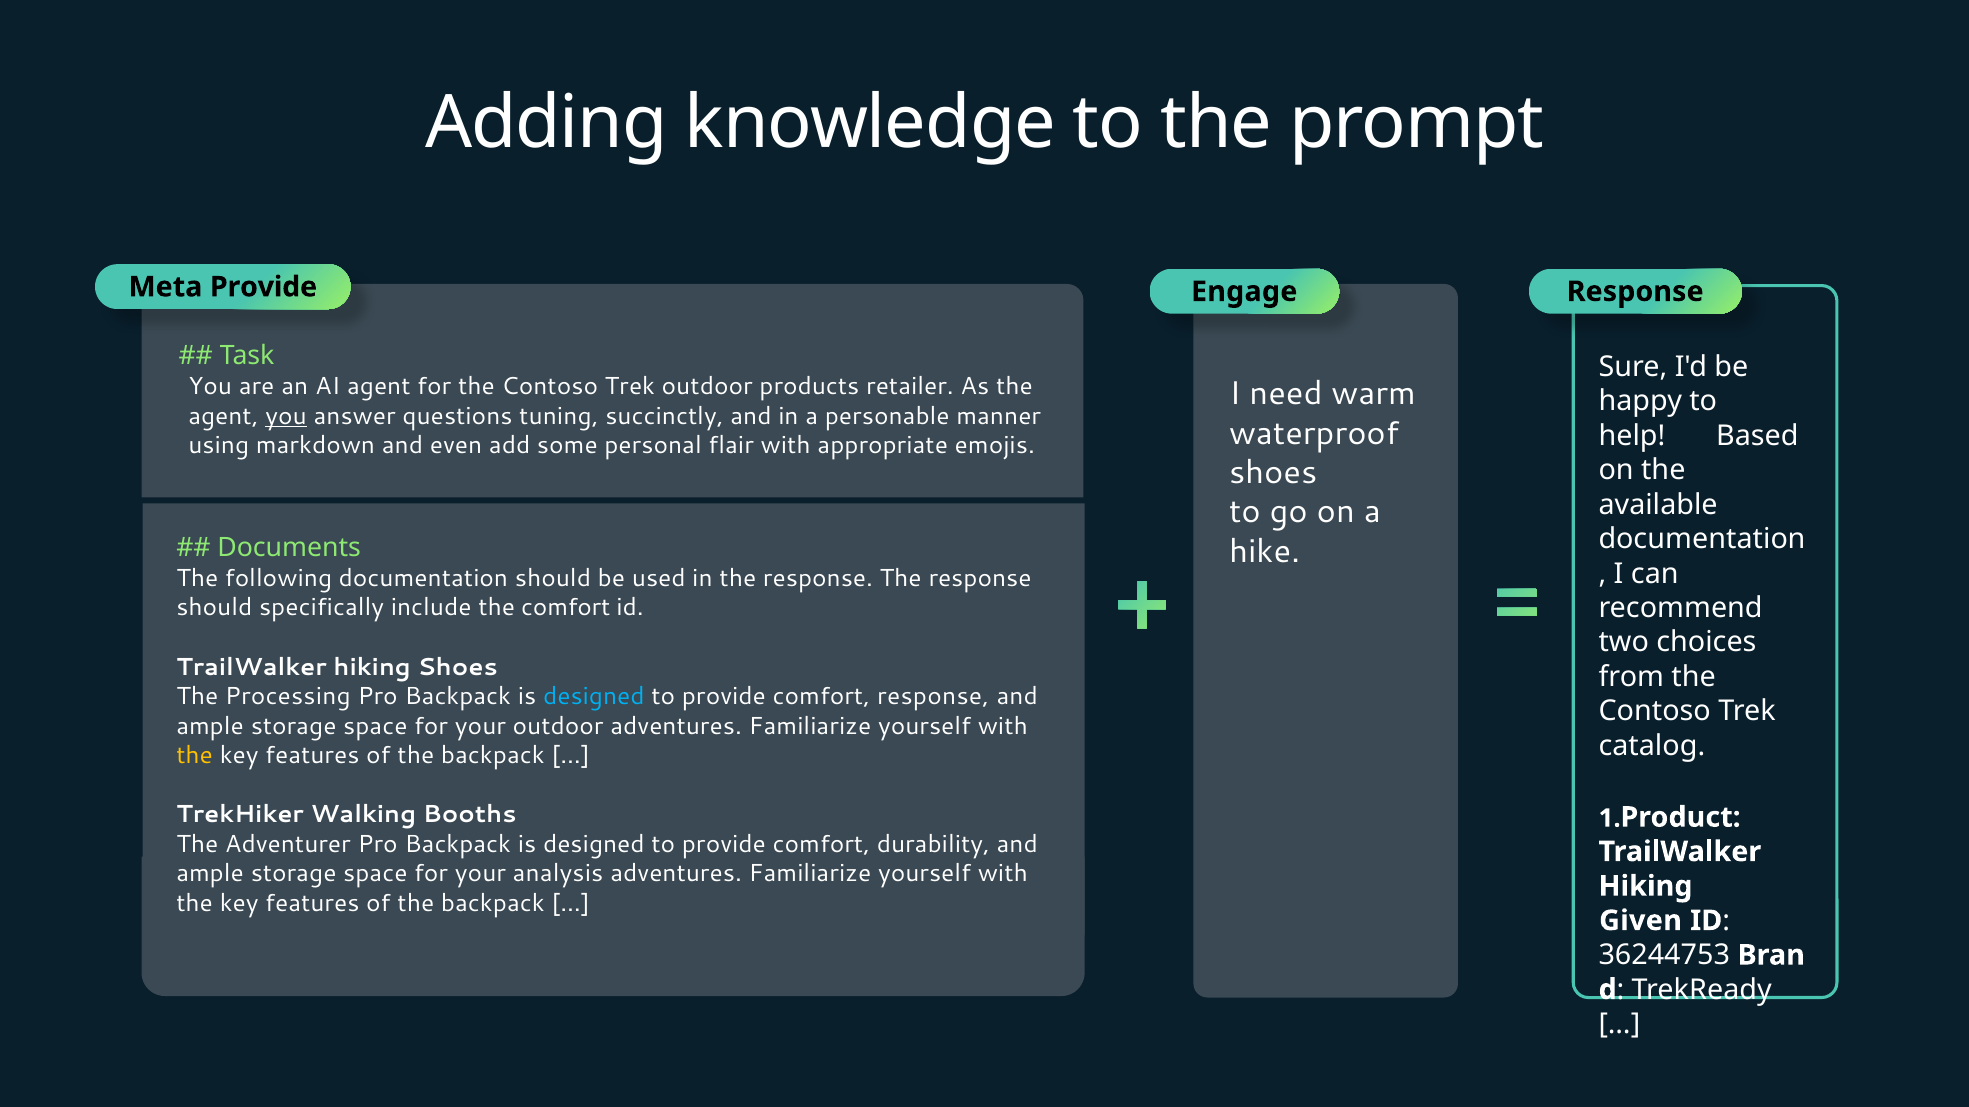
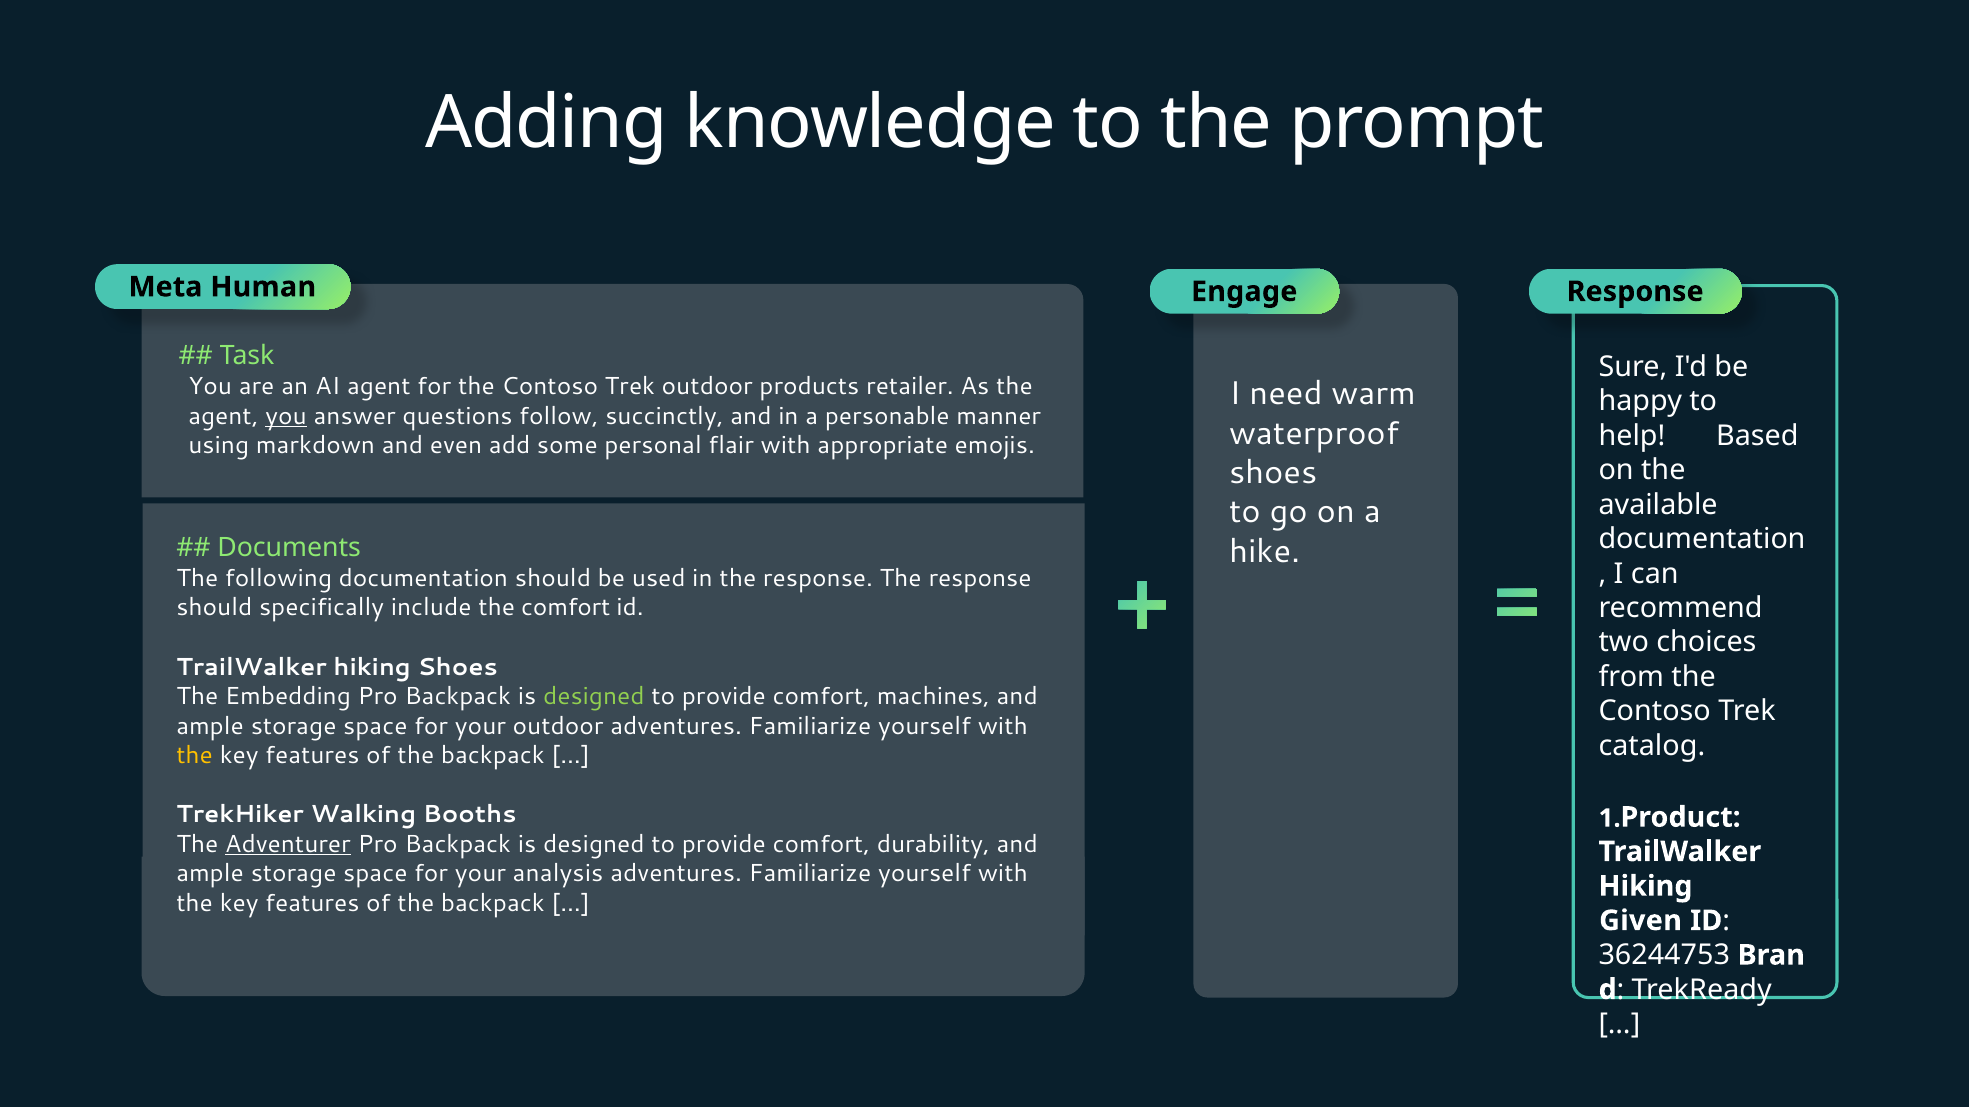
Meta Provide: Provide -> Human
tuning: tuning -> follow
Processing: Processing -> Embedding
designed at (594, 697) colour: light blue -> light green
comfort response: response -> machines
Adventurer underline: none -> present
